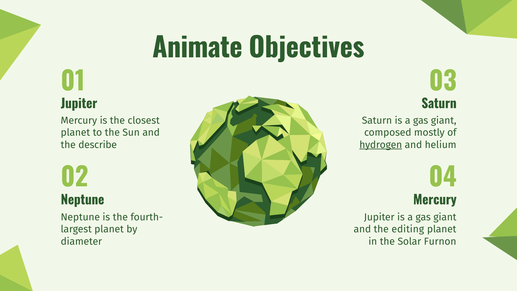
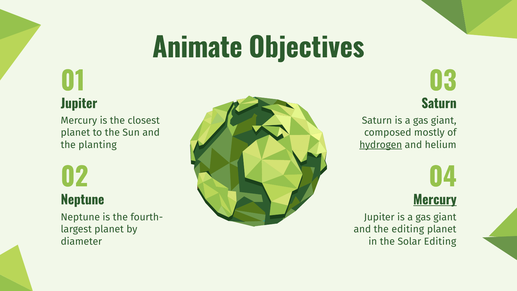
describe: describe -> planting
Mercury at (435, 200) underline: none -> present
Solar Furnon: Furnon -> Editing
